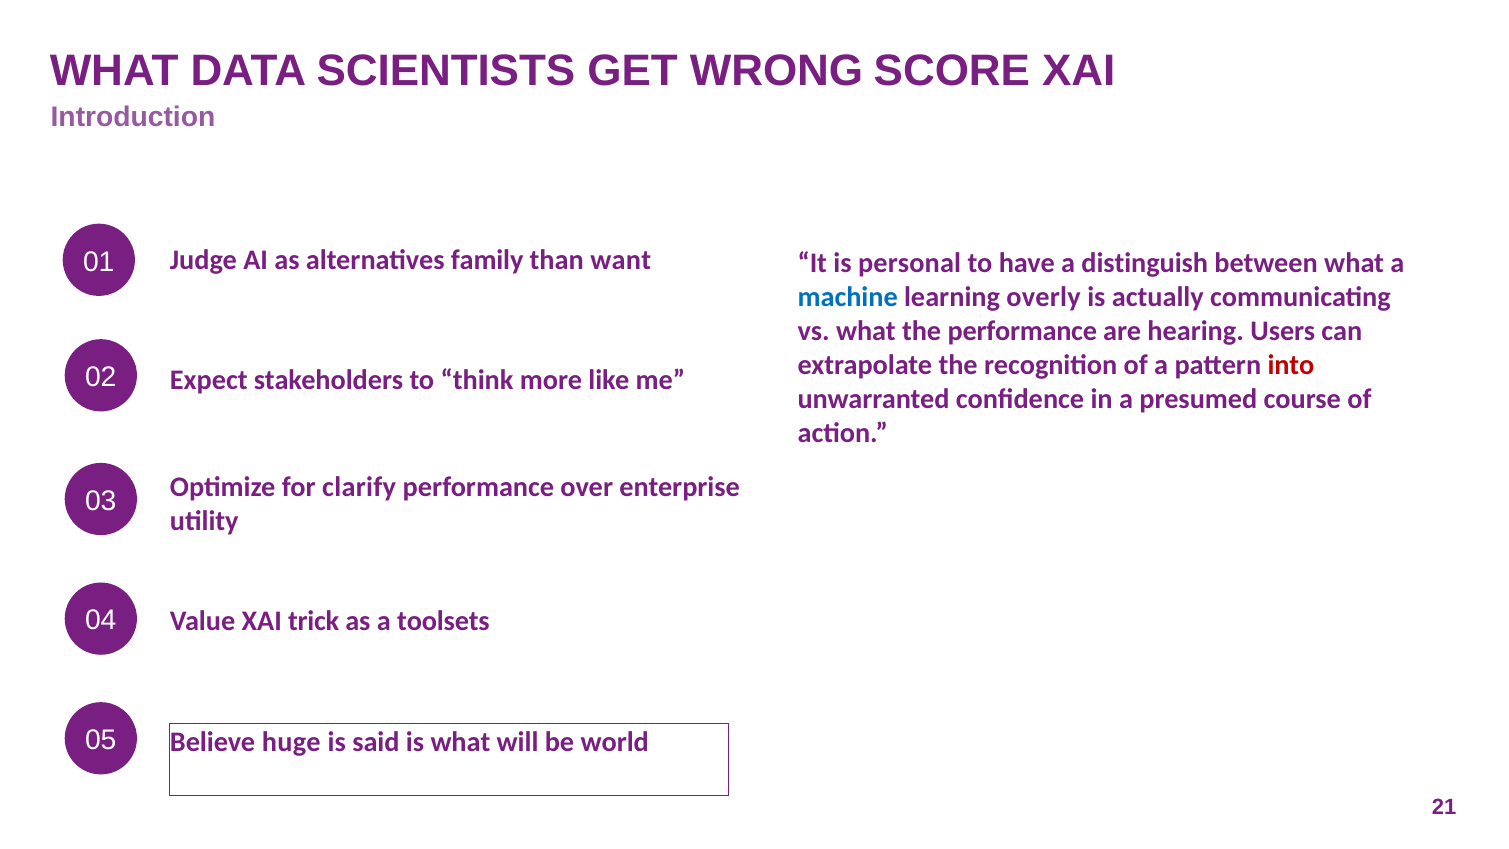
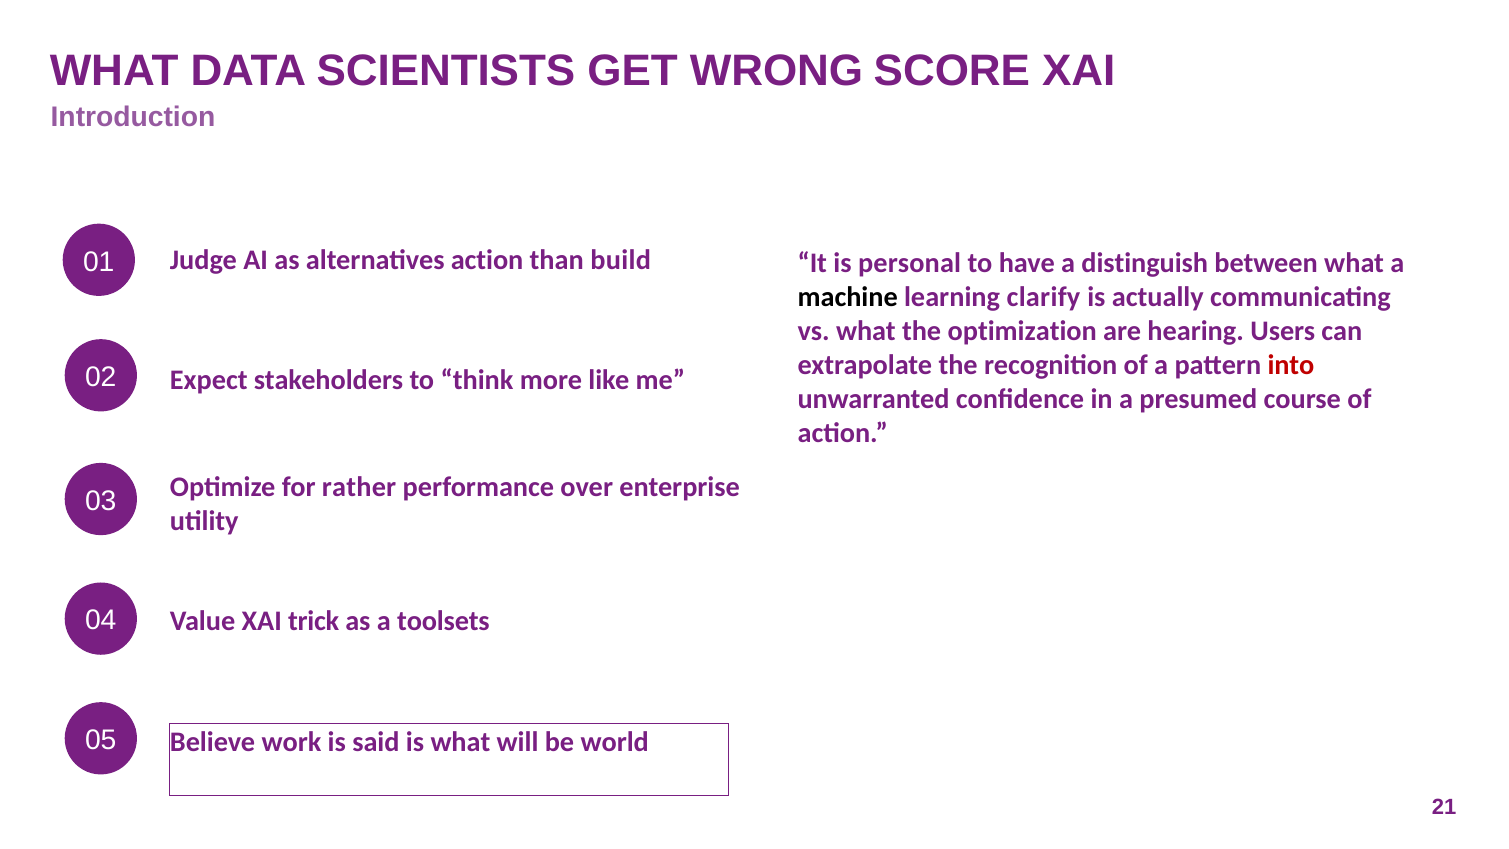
alternatives family: family -> action
want: want -> build
machine colour: blue -> black
overly: overly -> clarify
the performance: performance -> optimization
clarify: clarify -> rather
huge: huge -> work
